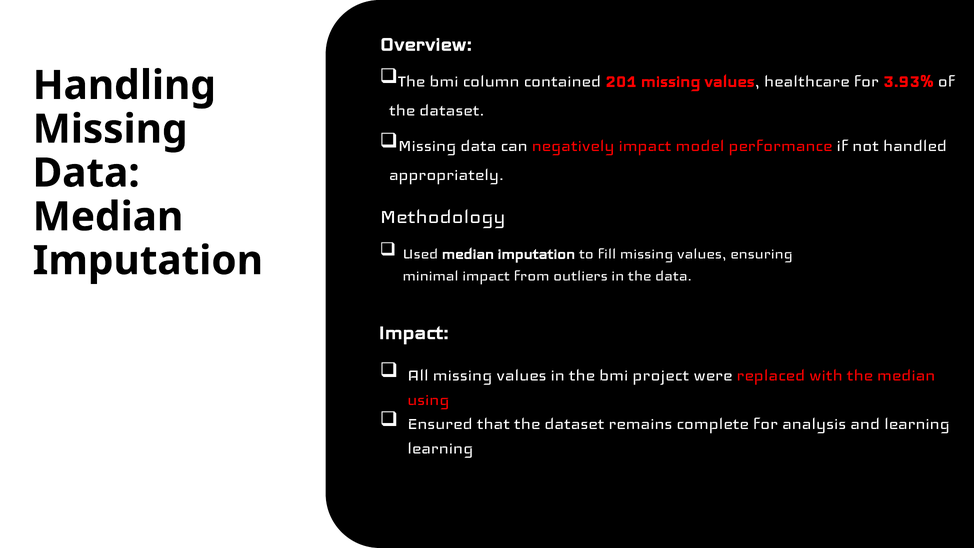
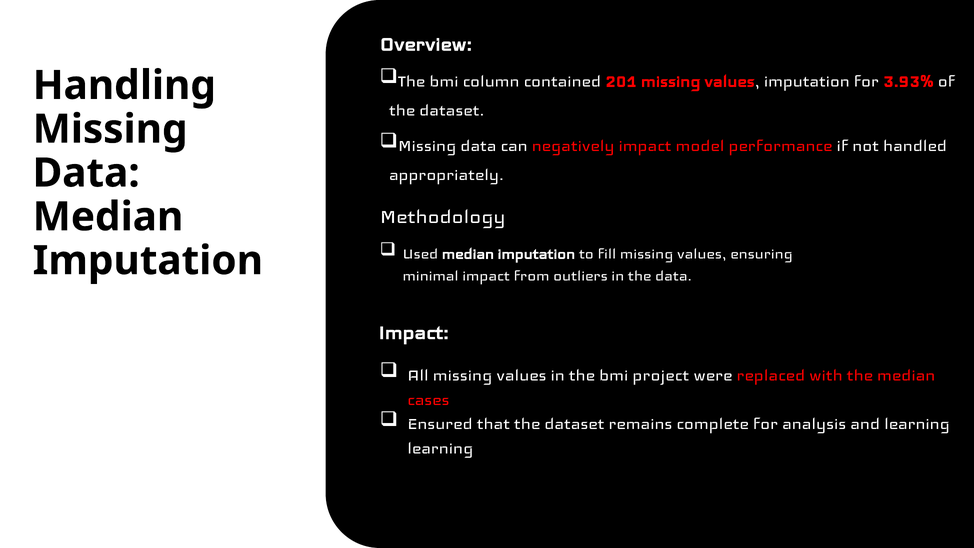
values healthcare: healthcare -> imputation
using: using -> cases
